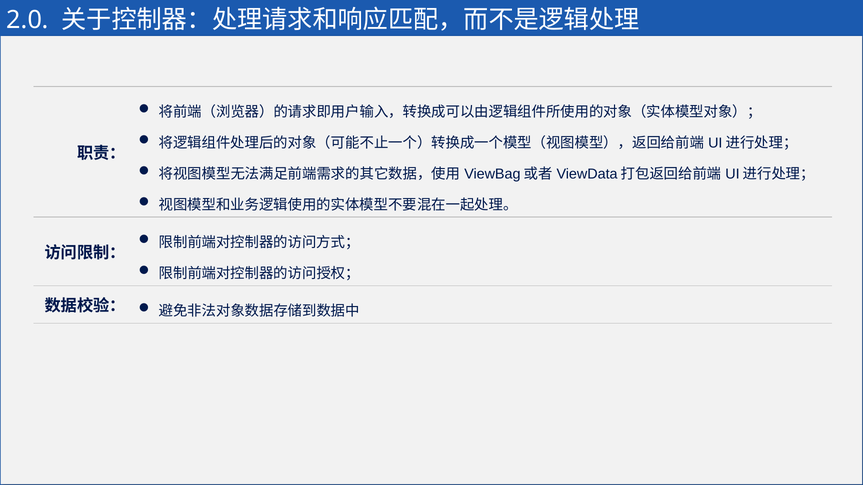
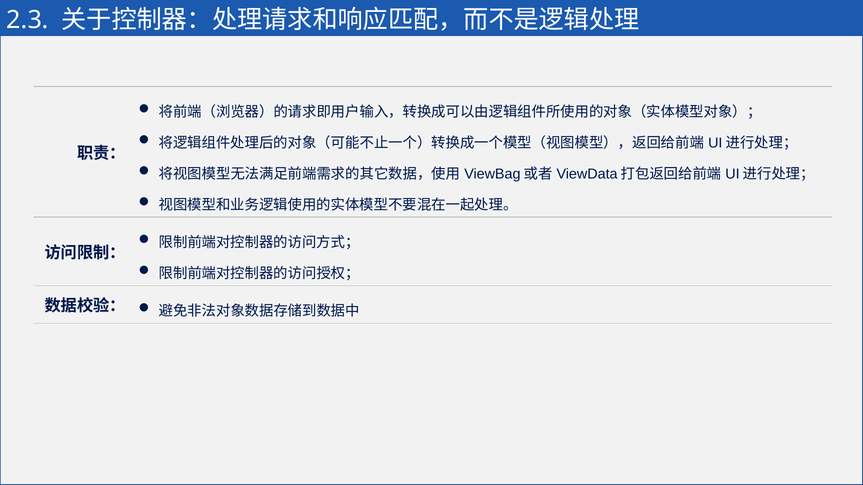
2.0: 2.0 -> 2.3
